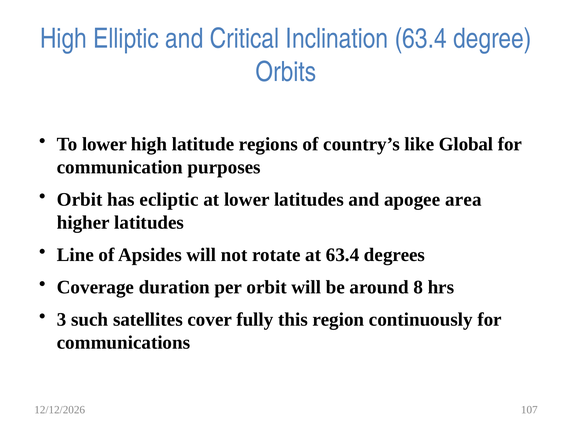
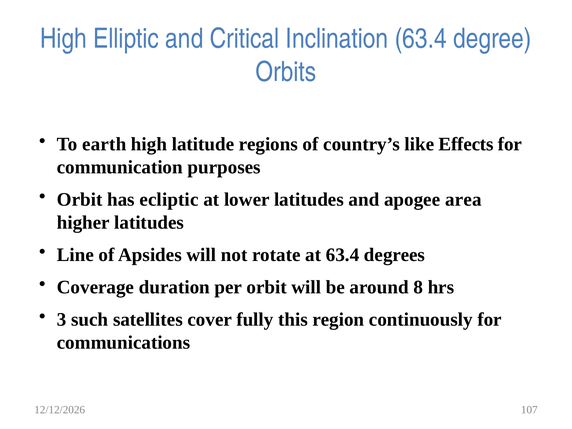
To lower: lower -> earth
Global: Global -> Effects
